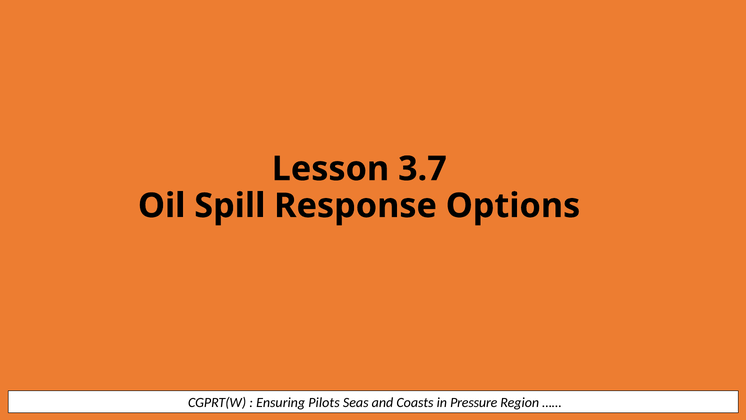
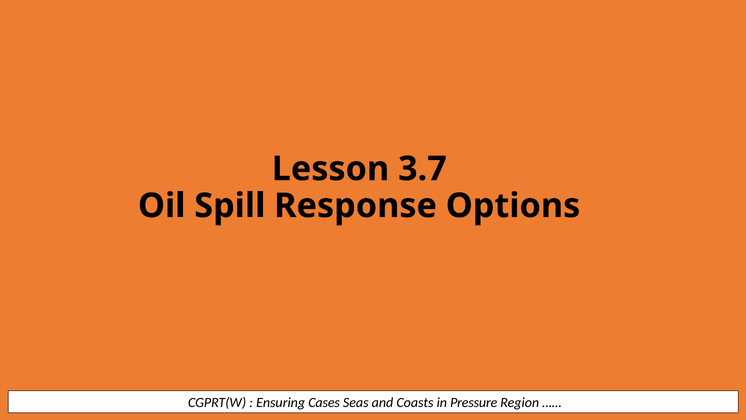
Pilots: Pilots -> Cases
